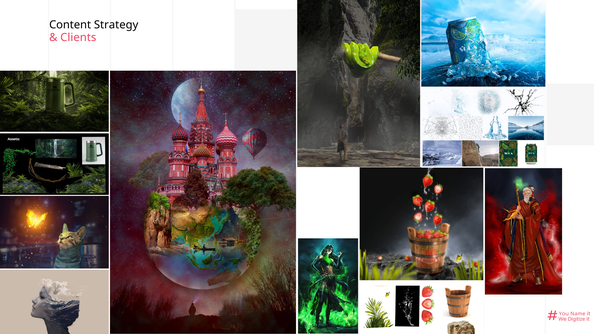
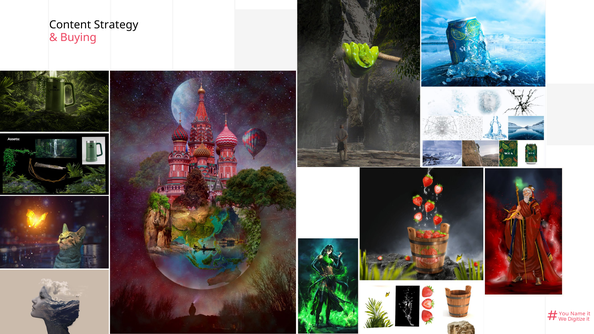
Clients: Clients -> Buying
